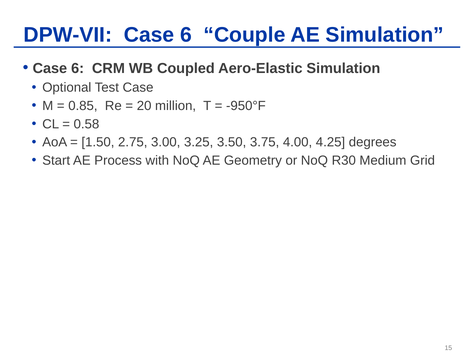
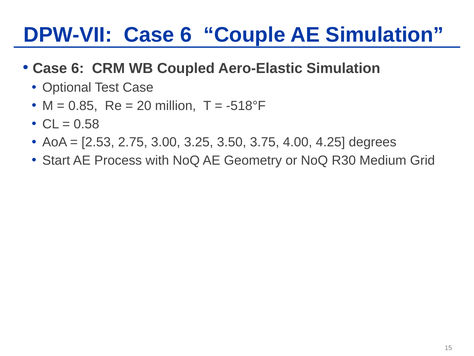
-950°F: -950°F -> -518°F
1.50: 1.50 -> 2.53
